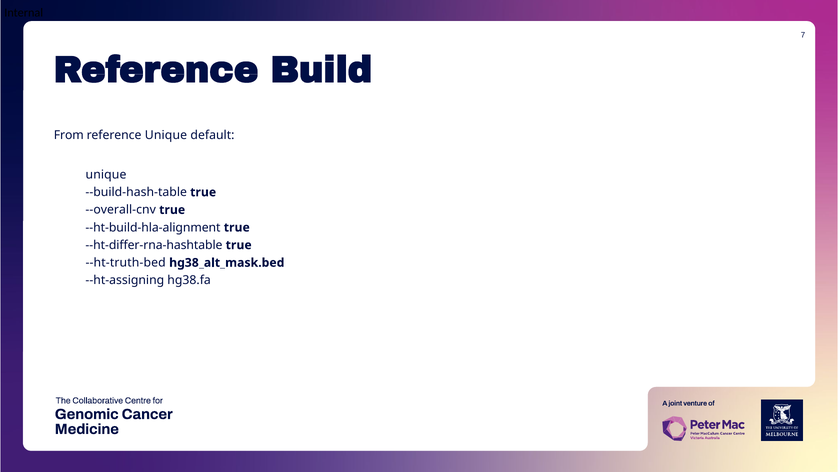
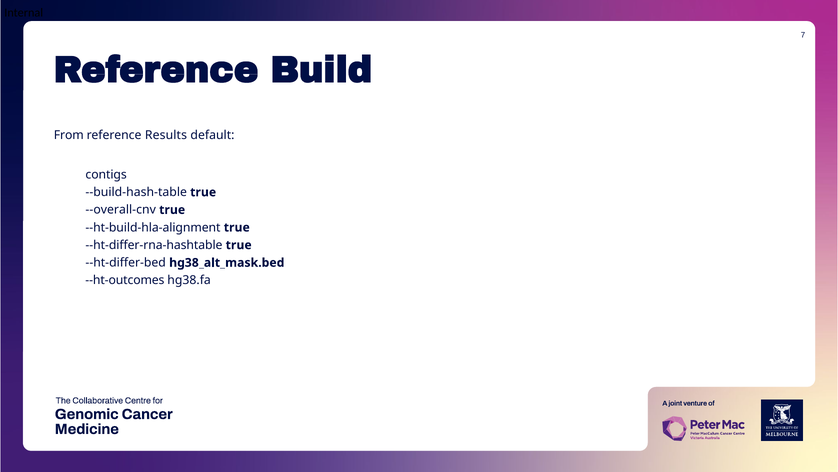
reference Unique: Unique -> Results
unique at (106, 174): unique -> contigs
--ht-truth-bed: --ht-truth-bed -> --ht-differ-bed
--ht-assigning: --ht-assigning -> --ht-outcomes
